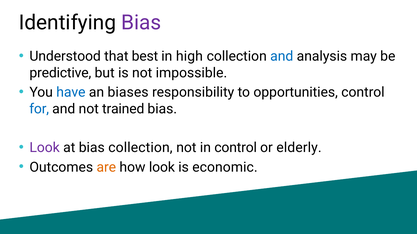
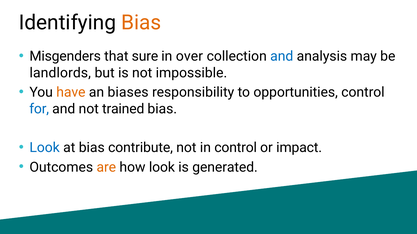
Bias at (141, 23) colour: purple -> orange
Understood: Understood -> Misgenders
best: best -> sure
high: high -> over
predictive: predictive -> landlords
have colour: blue -> orange
Look at (45, 148) colour: purple -> blue
bias collection: collection -> contribute
elderly: elderly -> impact
economic: economic -> generated
